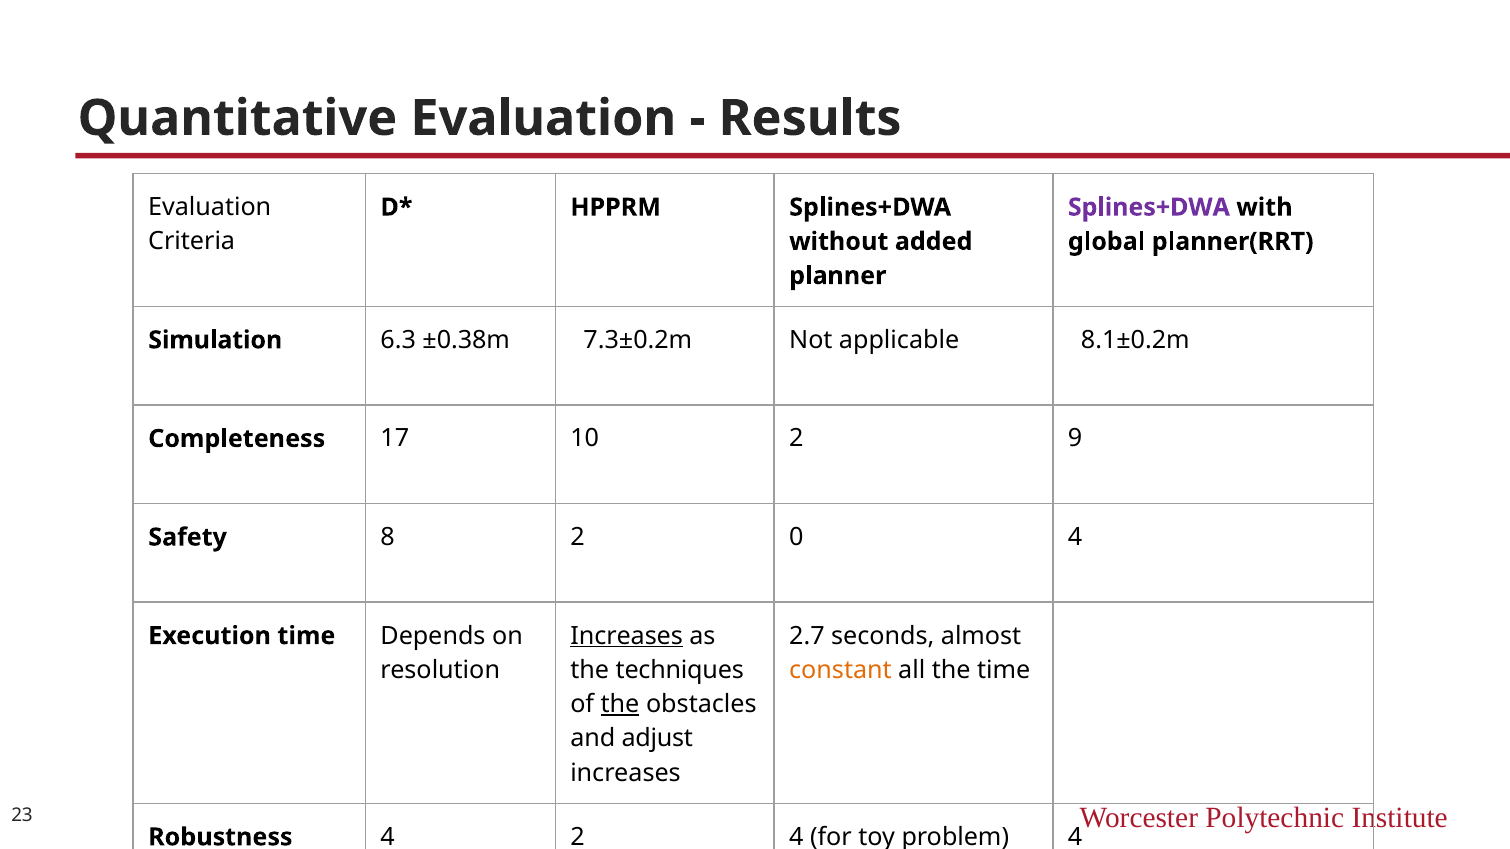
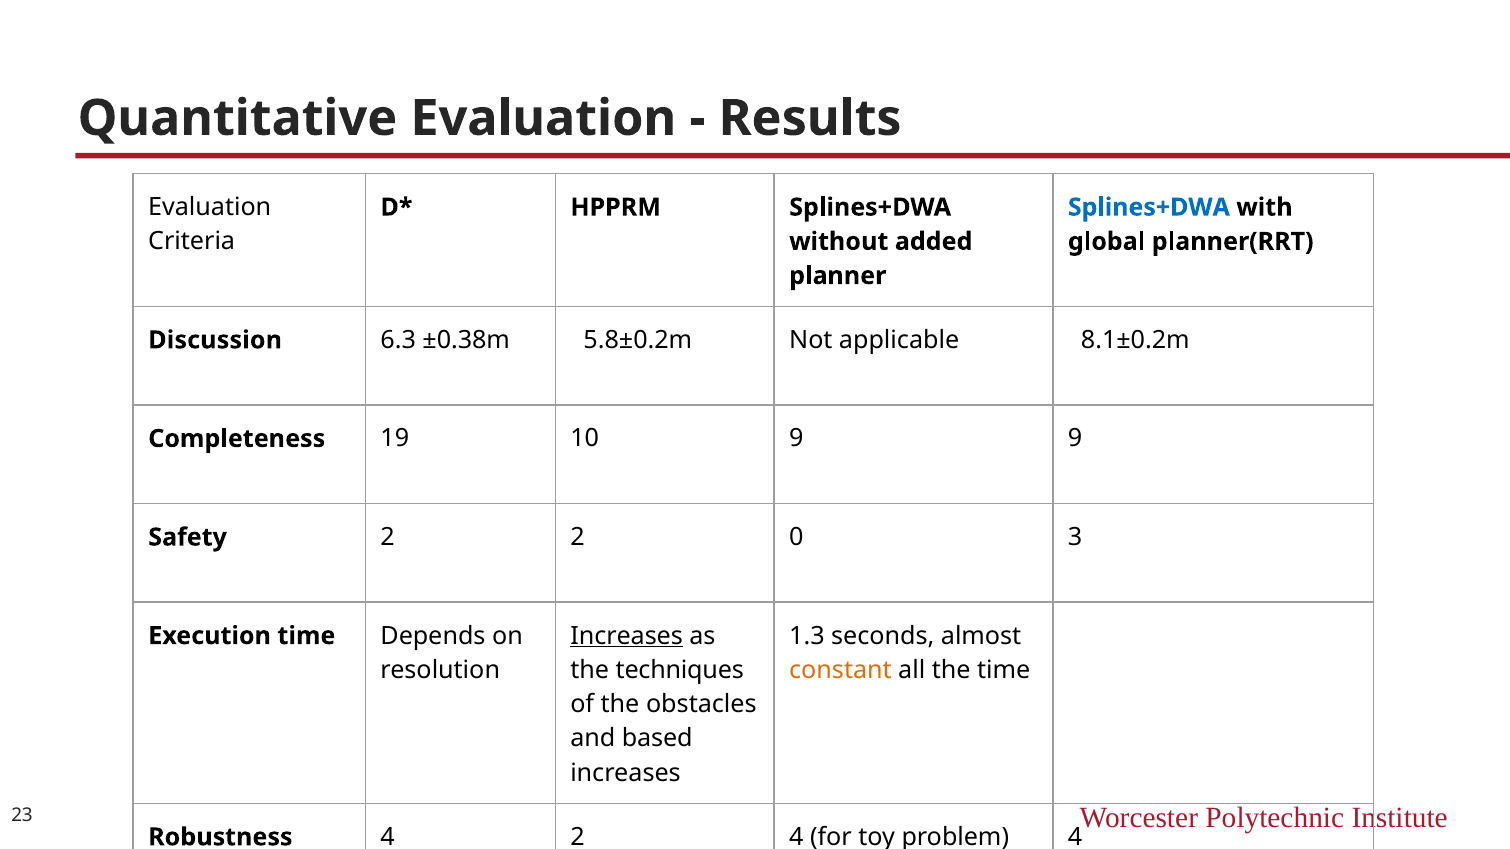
Splines+DWA at (1149, 207) colour: purple -> blue
Simulation: Simulation -> Discussion
7.3±0.2m: 7.3±0.2m -> 5.8±0.2m
17: 17 -> 19
10 2: 2 -> 9
Safety 8: 8 -> 2
0 4: 4 -> 3
2.7: 2.7 -> 1.3
the at (620, 705) underline: present -> none
adjust: adjust -> based
